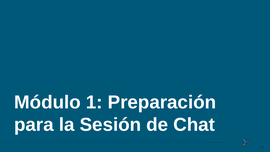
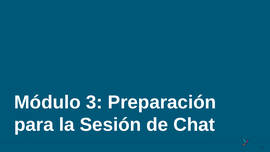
1: 1 -> 3
